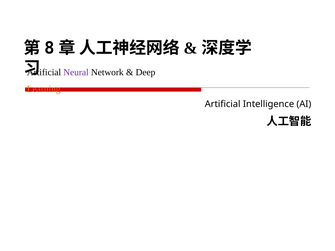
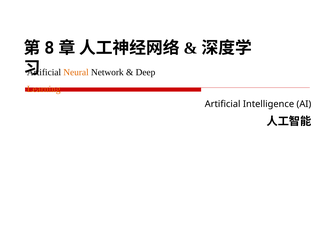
Neural colour: purple -> orange
